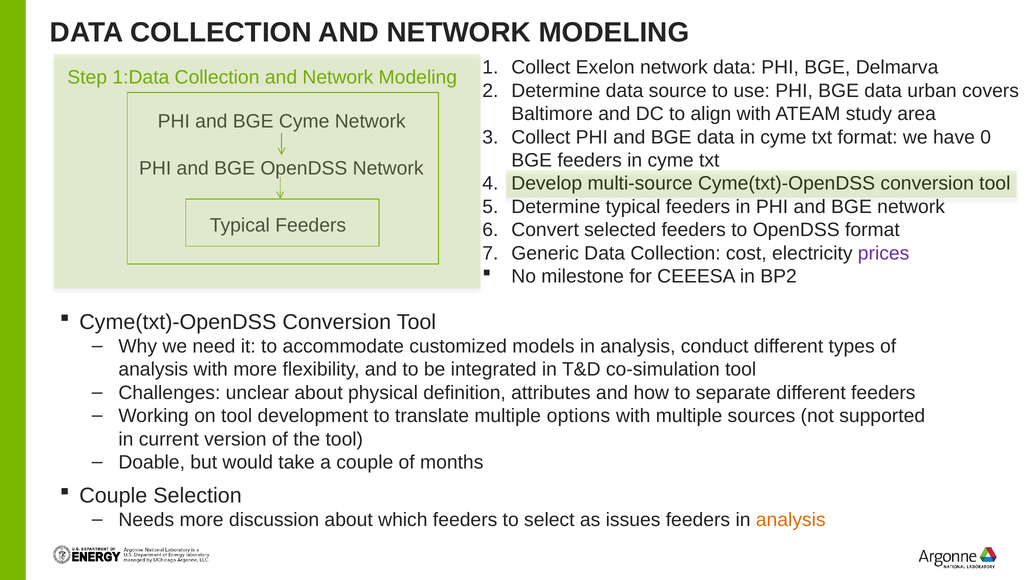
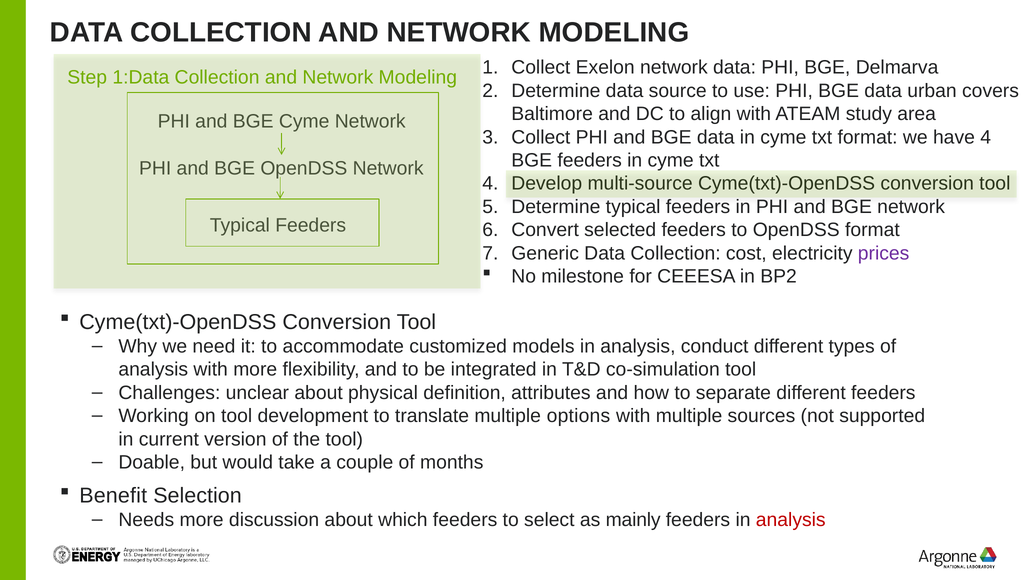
have 0: 0 -> 4
Couple at (113, 496): Couple -> Benefit
issues: issues -> mainly
analysis at (791, 520) colour: orange -> red
